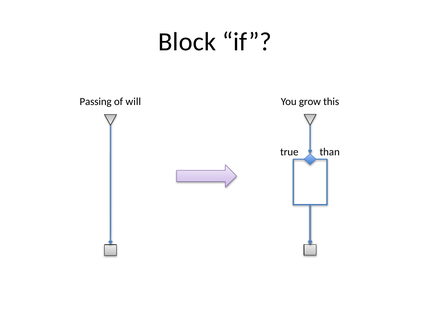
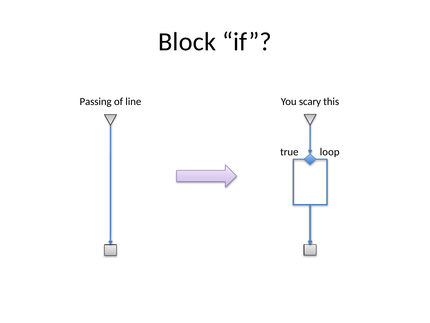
will: will -> line
grow: grow -> scary
than: than -> loop
